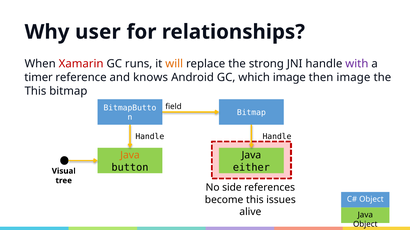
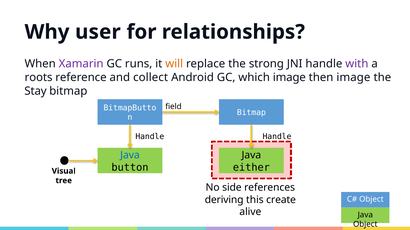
Xamarin colour: red -> purple
timer: timer -> roots
knows: knows -> collect
This at (35, 91): This -> Stay
Java at (130, 156) colour: orange -> blue
become: become -> deriving
issues: issues -> create
